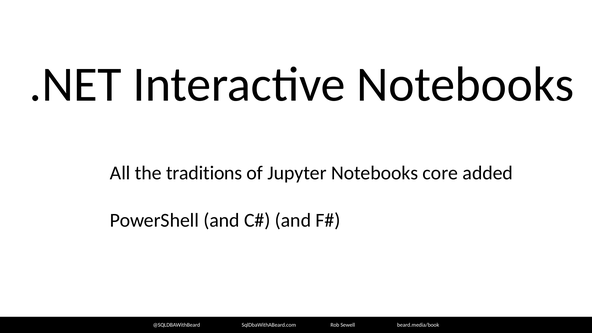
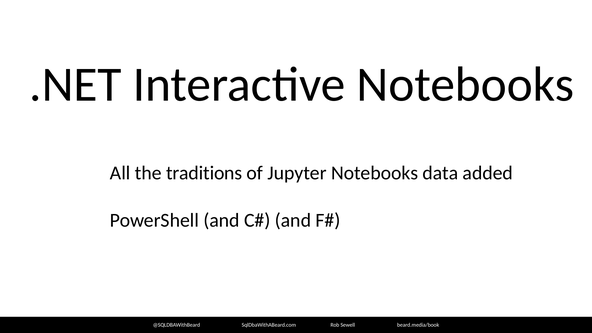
core: core -> data
